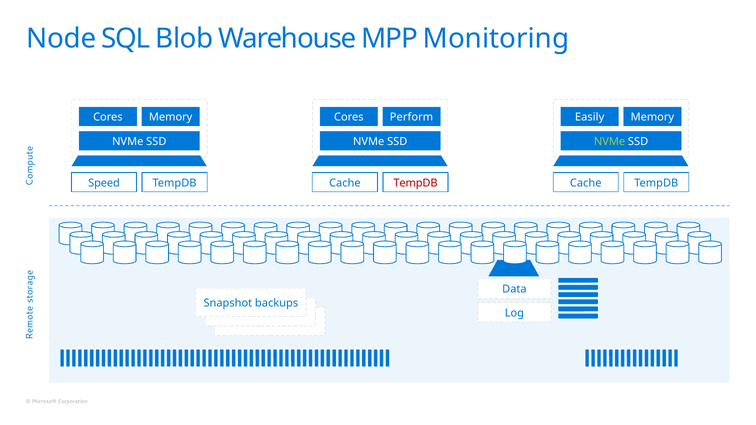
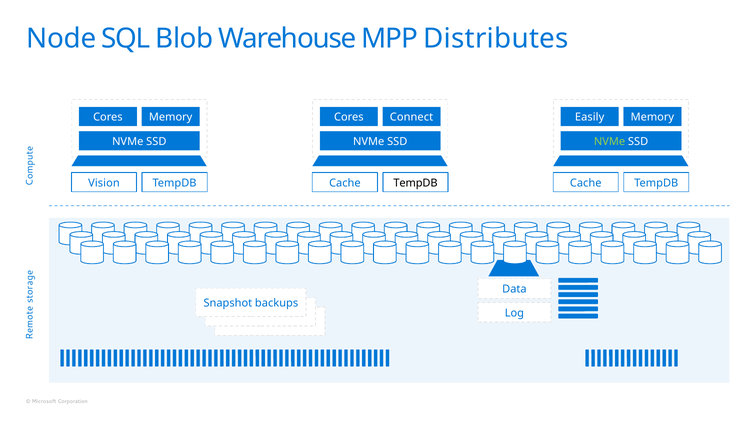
Monitoring: Monitoring -> Distributes
Perform: Perform -> Connect
Speed: Speed -> Vision
TempDB at (416, 183) colour: red -> black
